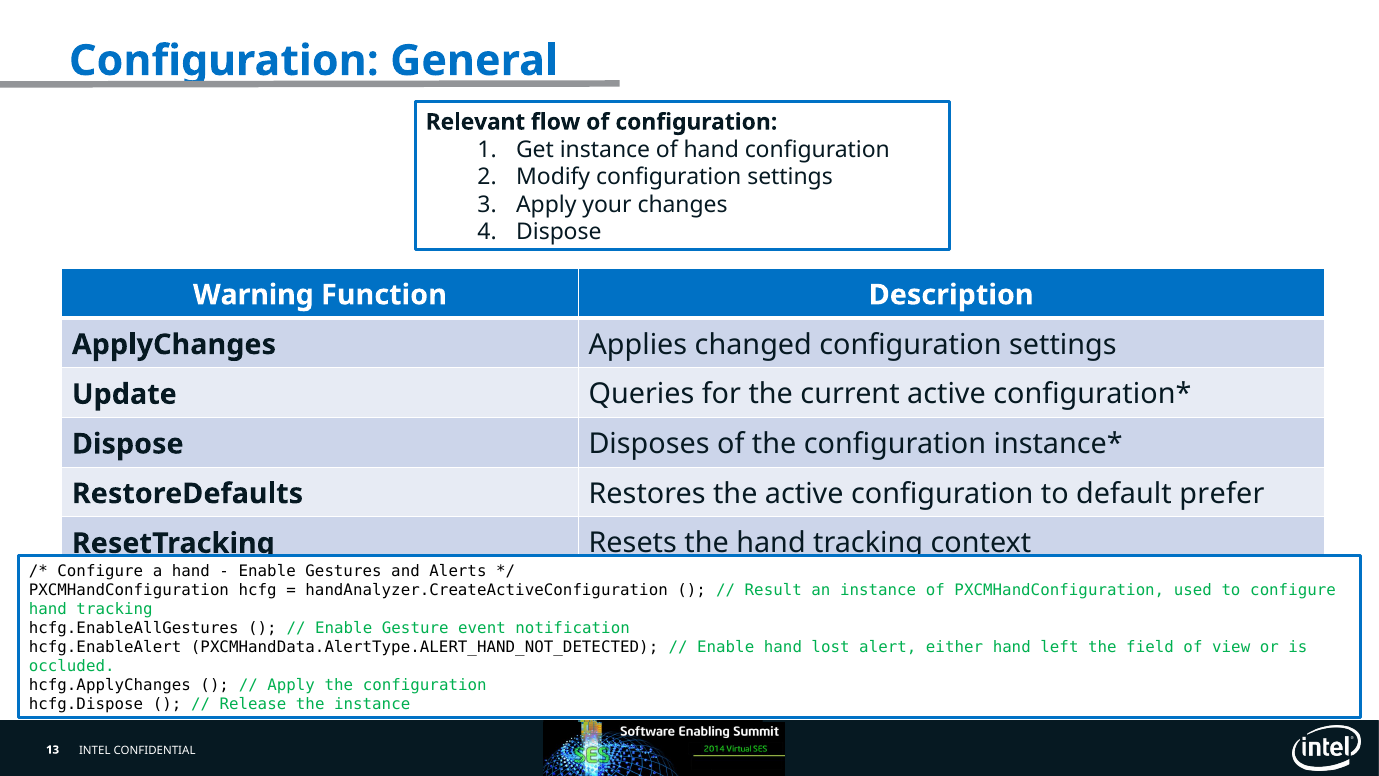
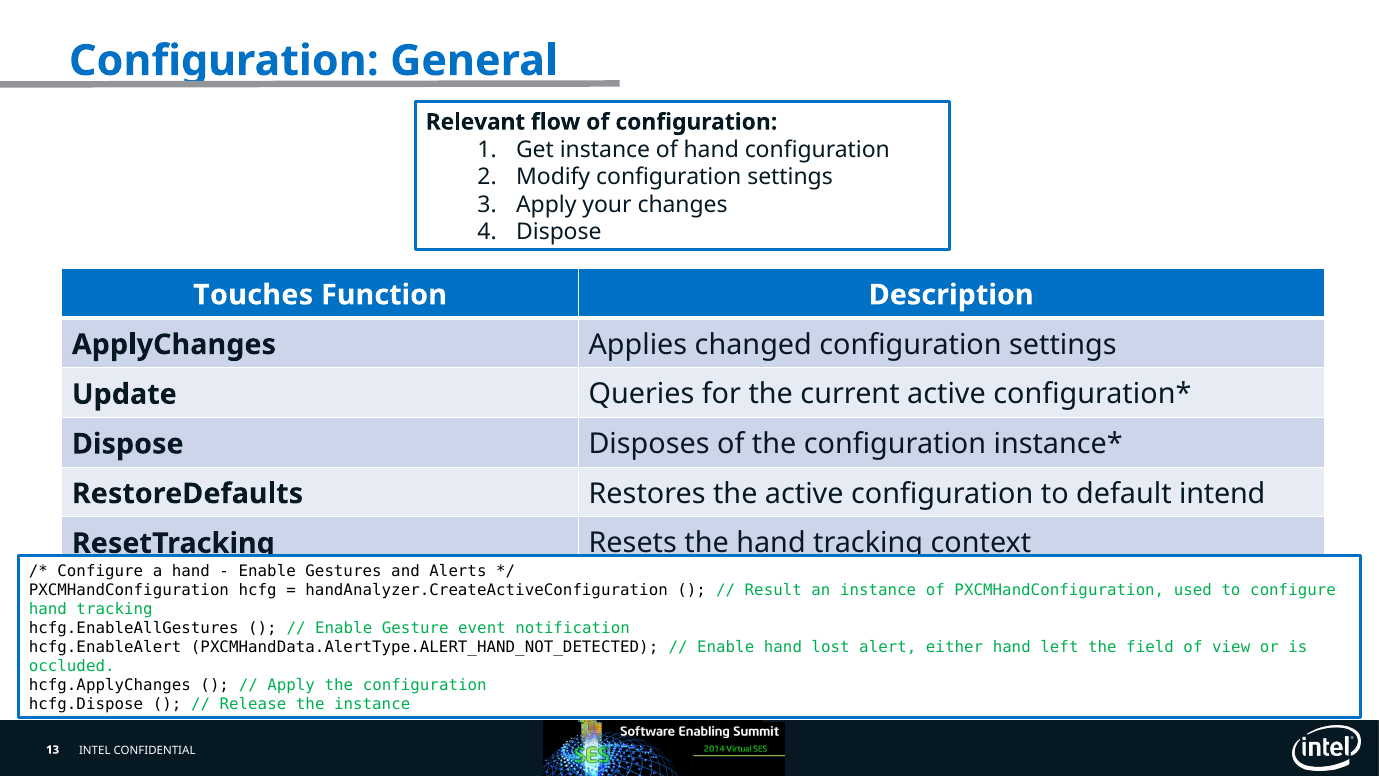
Warning: Warning -> Touches
prefer: prefer -> intend
